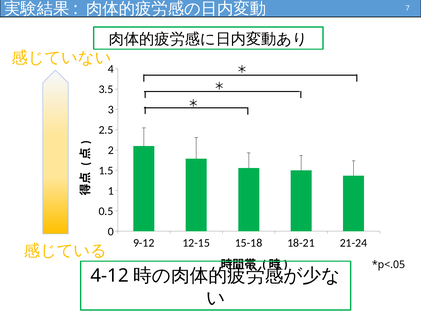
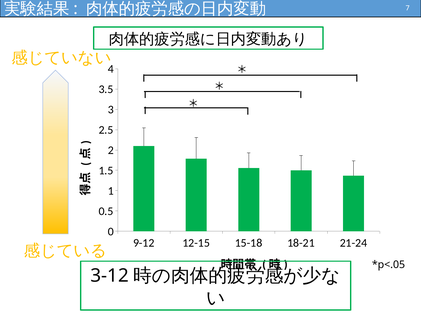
4-12: 4-12 -> 3-12
